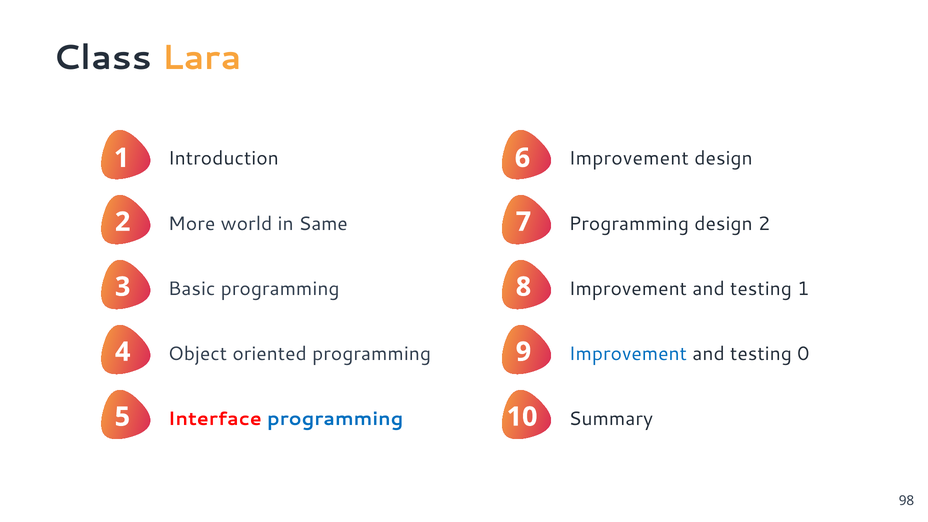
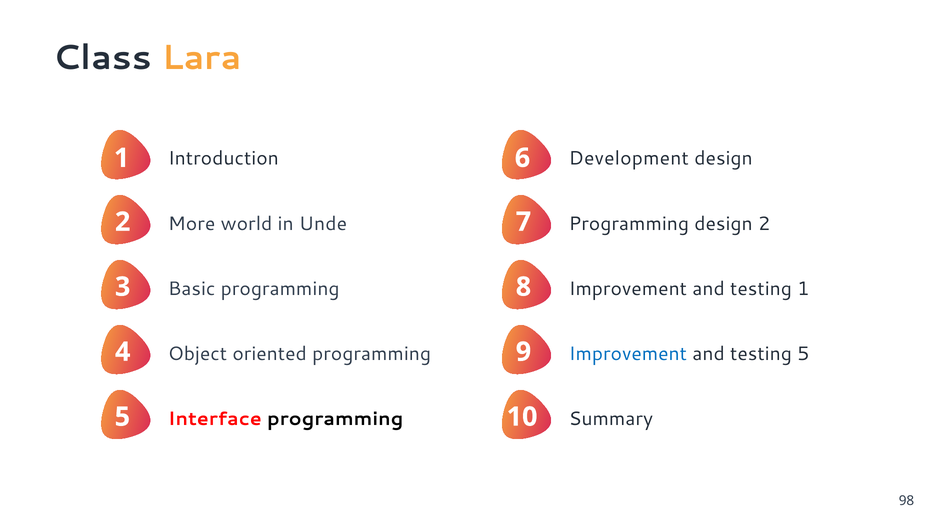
6 Improvement: Improvement -> Development
Same: Same -> Unde
testing 0: 0 -> 5
programming at (335, 419) colour: blue -> black
